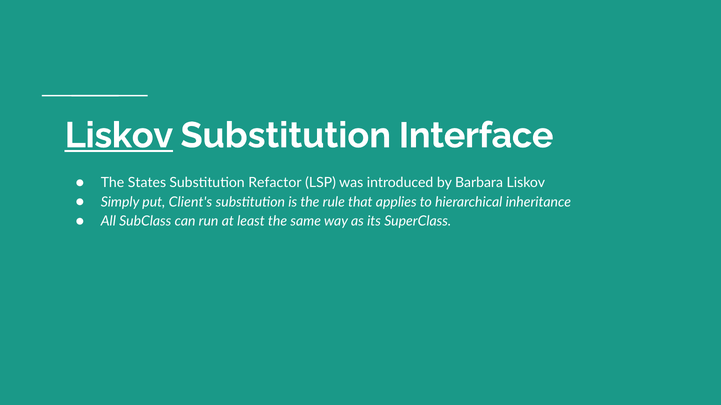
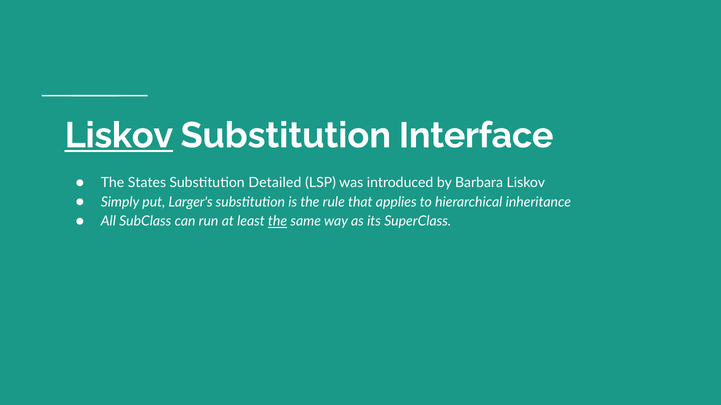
Refactor: Refactor -> Detailed
Client's: Client's -> Larger's
the at (278, 222) underline: none -> present
